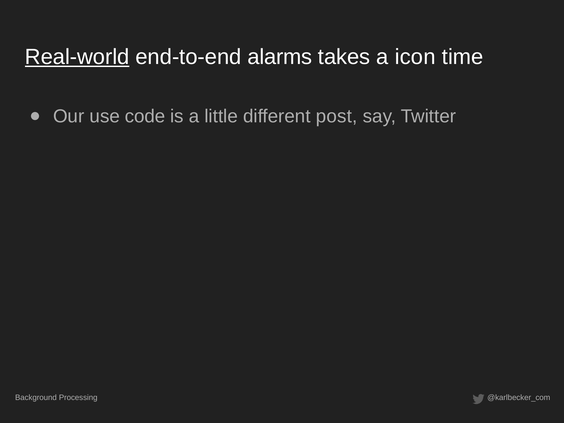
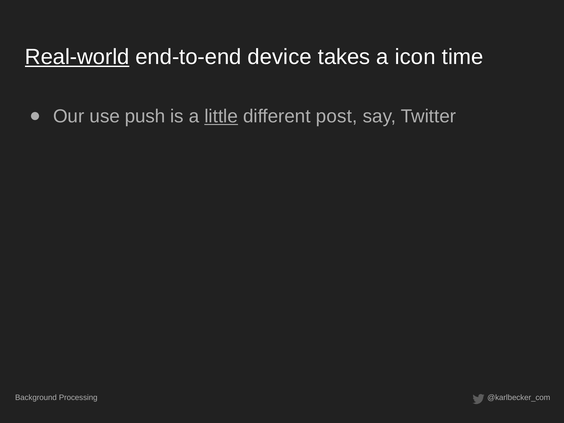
alarms: alarms -> device
code: code -> push
little underline: none -> present
